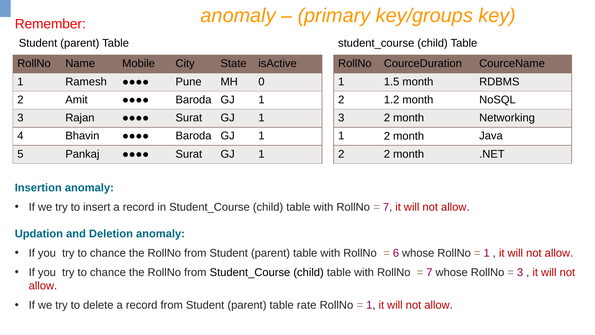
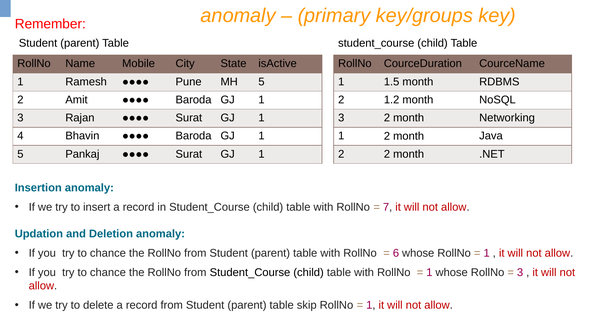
MH 0: 0 -> 5
7 at (429, 272): 7 -> 1
rate: rate -> skip
